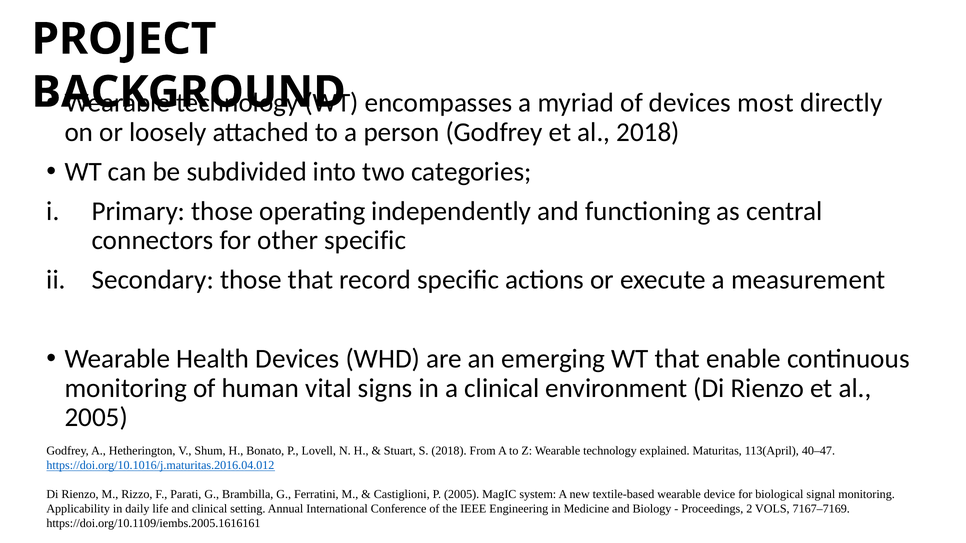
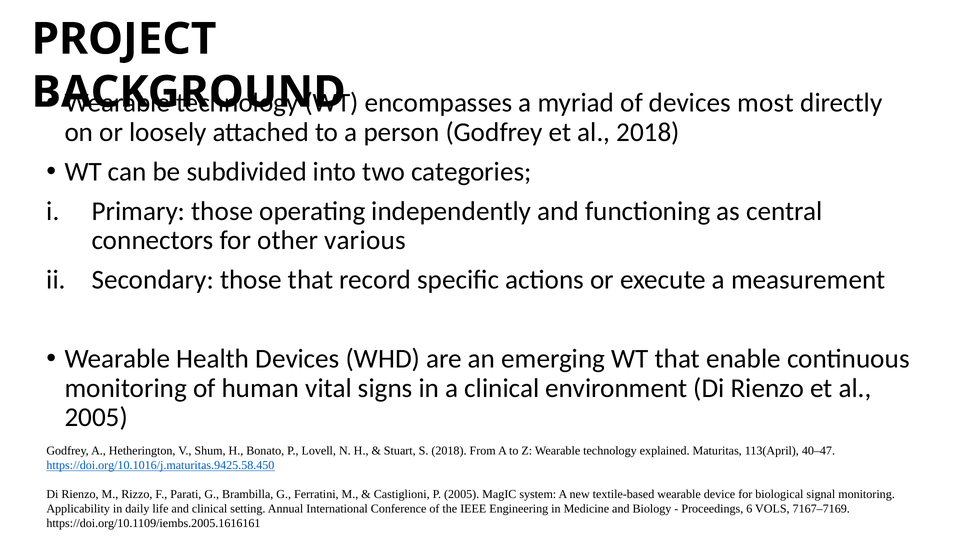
other specific: specific -> various
https://doi.org/10.1016/j.maturitas.2016.04.012: https://doi.org/10.1016/j.maturitas.2016.04.012 -> https://doi.org/10.1016/j.maturitas.9425.58.450
2: 2 -> 6
